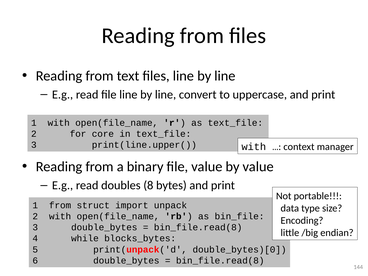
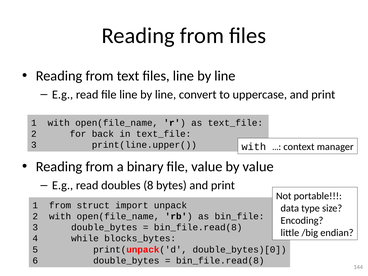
core: core -> back
